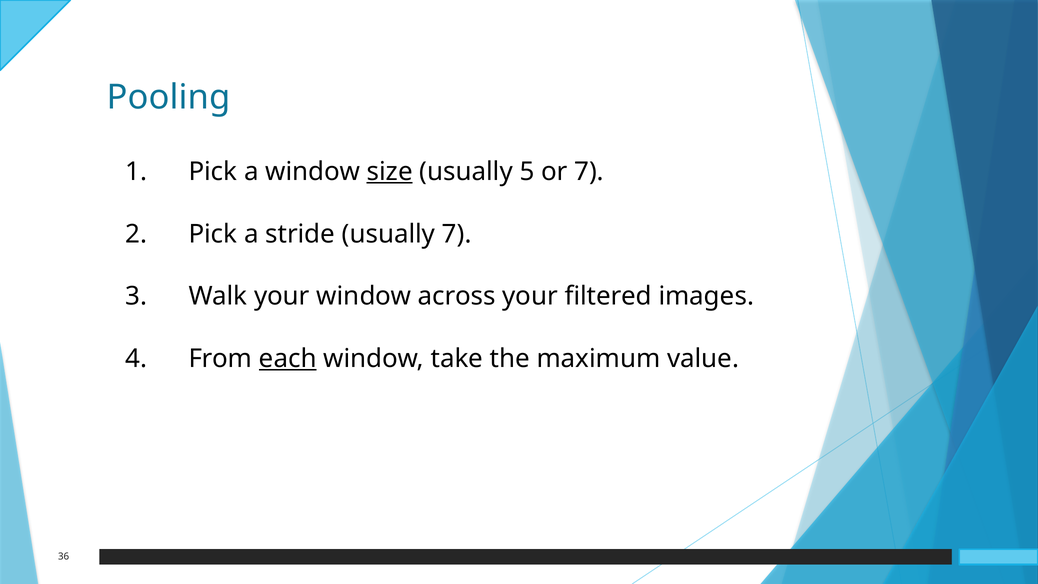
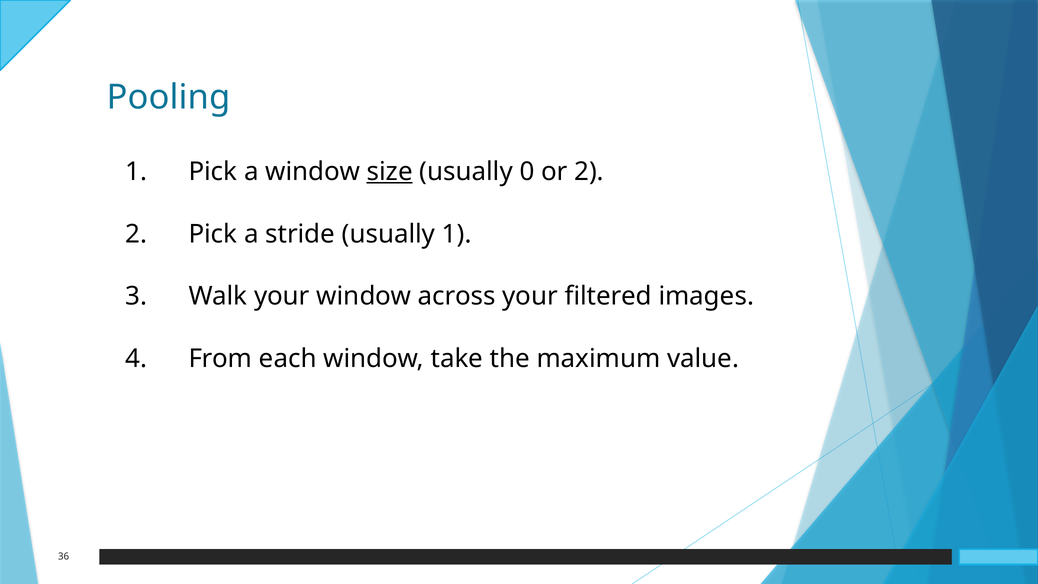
5: 5 -> 0
or 7: 7 -> 2
usually 7: 7 -> 1
each underline: present -> none
